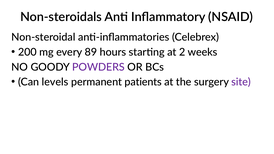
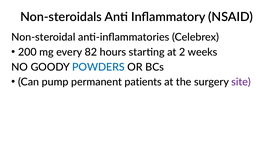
89: 89 -> 82
POWDERS colour: purple -> blue
levels: levels -> pump
